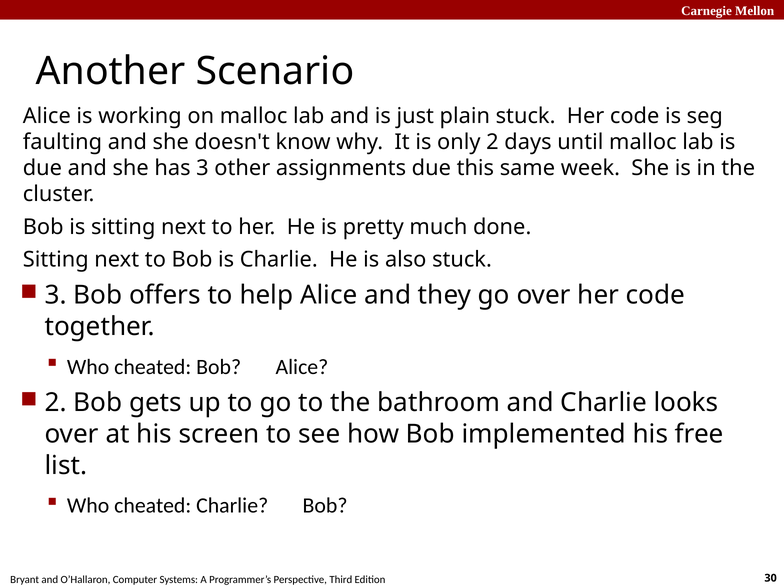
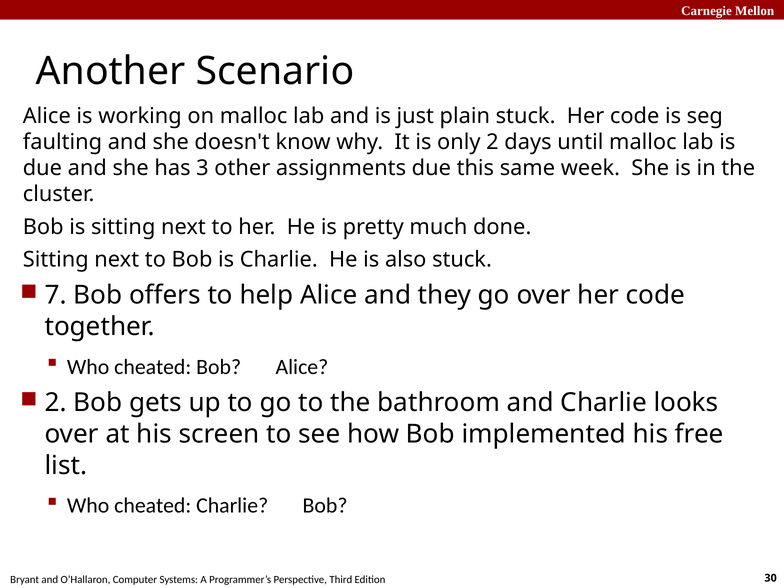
3 at (56, 295): 3 -> 7
